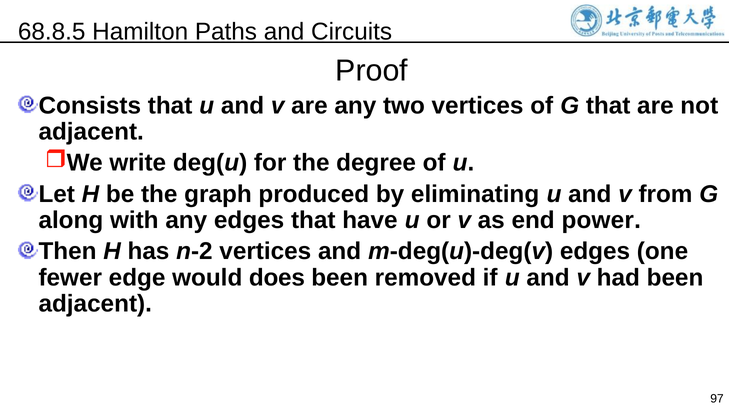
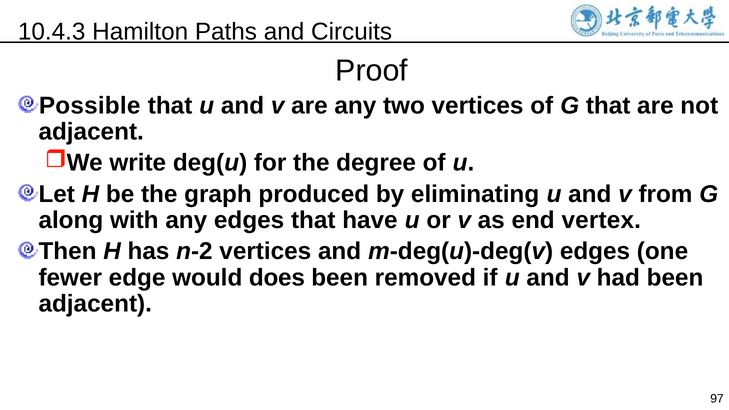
68.8.5: 68.8.5 -> 10.4.3
Consists: Consists -> Possible
power: power -> vertex
